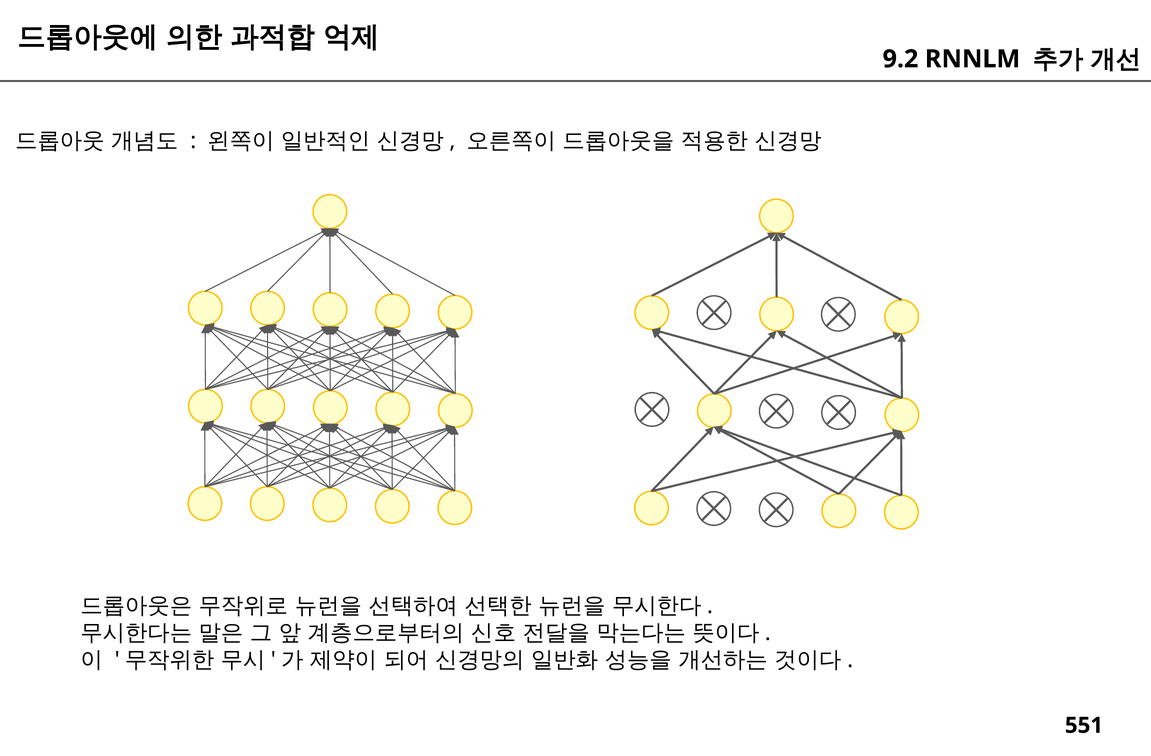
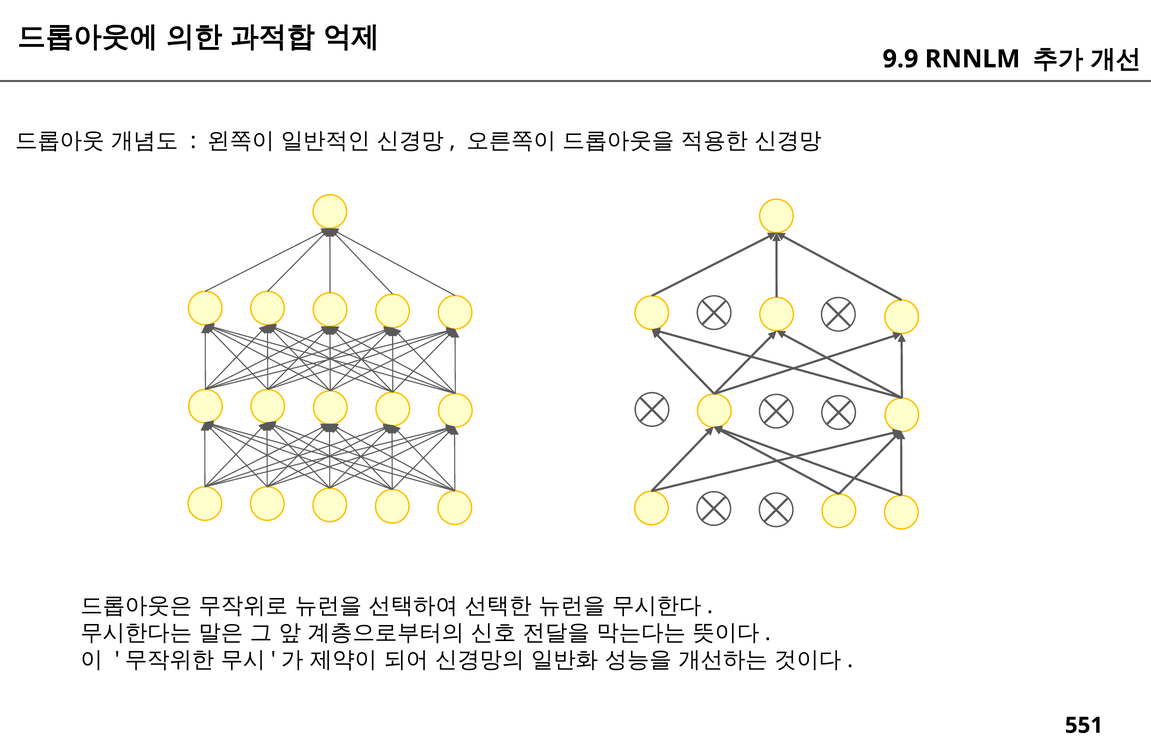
9.2: 9.2 -> 9.9
